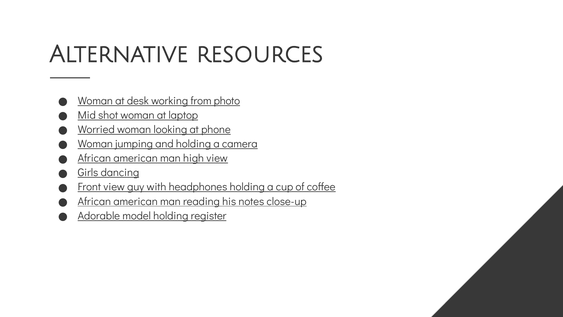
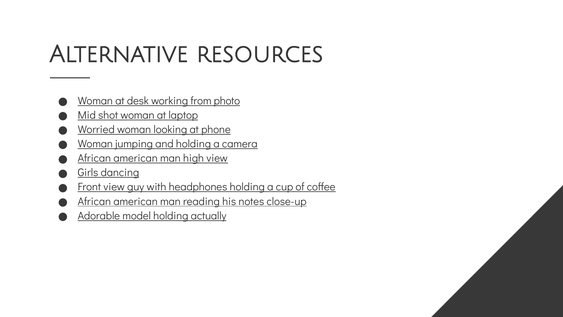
register: register -> actually
